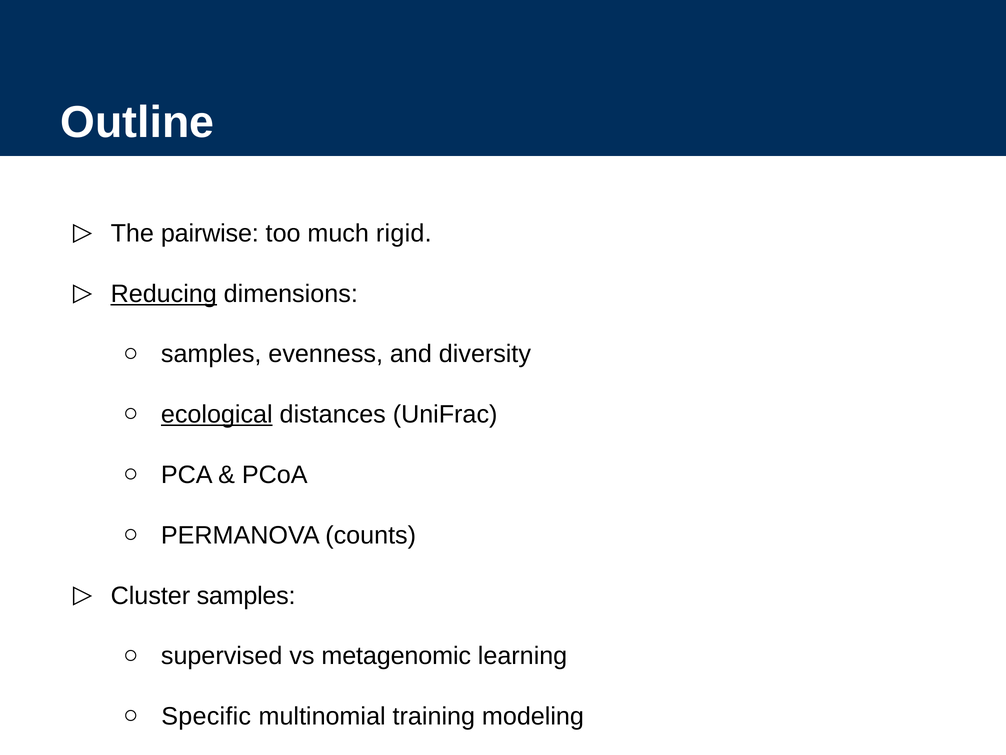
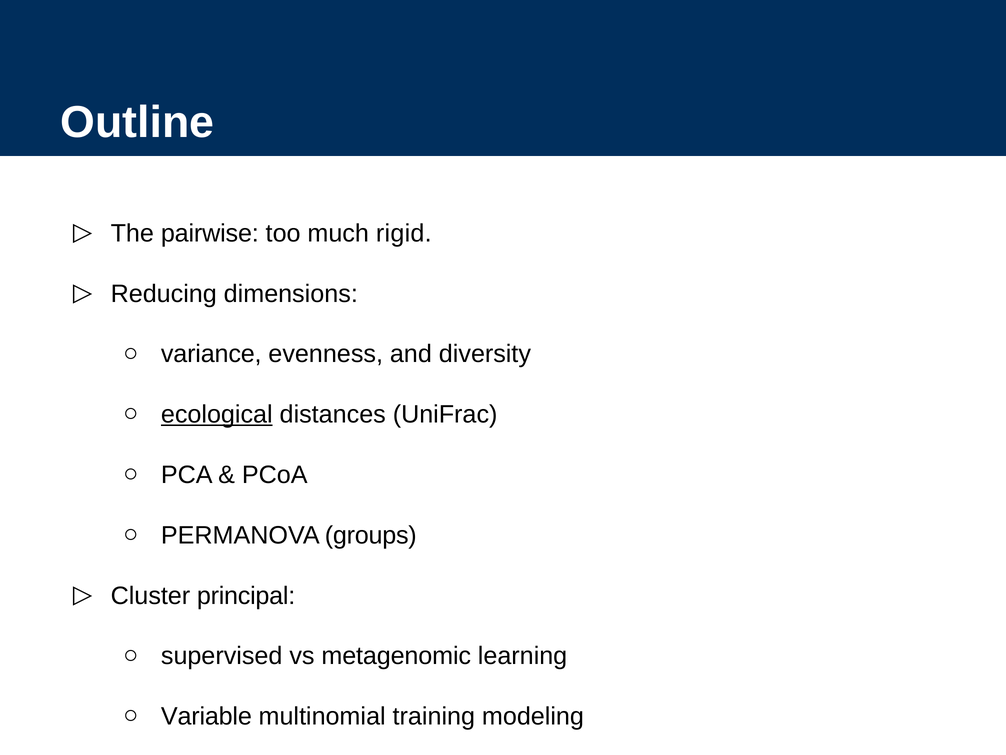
Reducing underline: present -> none
samples at (211, 354): samples -> variance
counts: counts -> groups
Cluster samples: samples -> principal
Specific: Specific -> Variable
